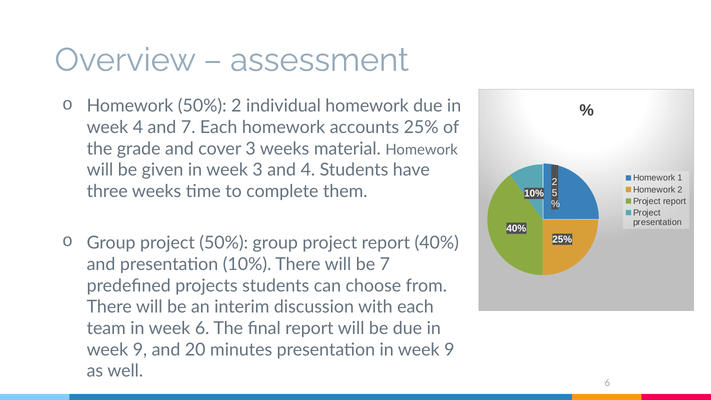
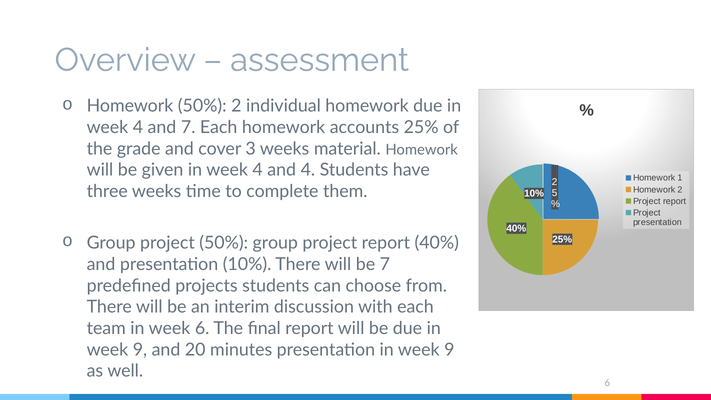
given in week 3: 3 -> 4
